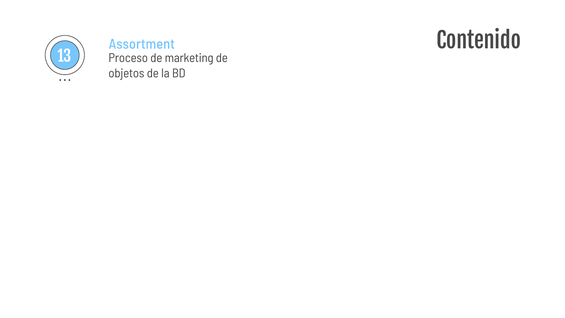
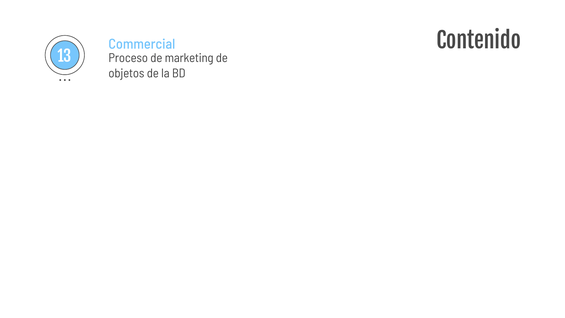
Assortment: Assortment -> Commercial
